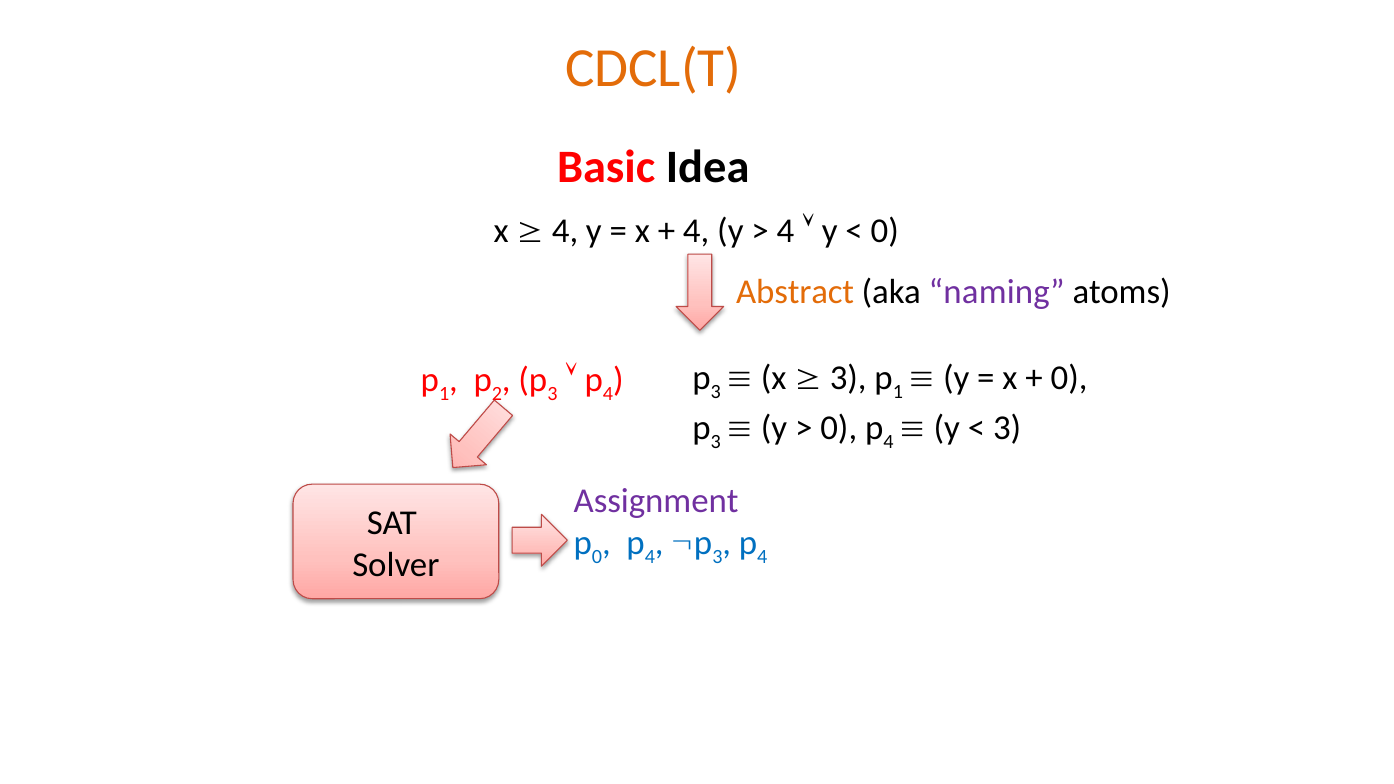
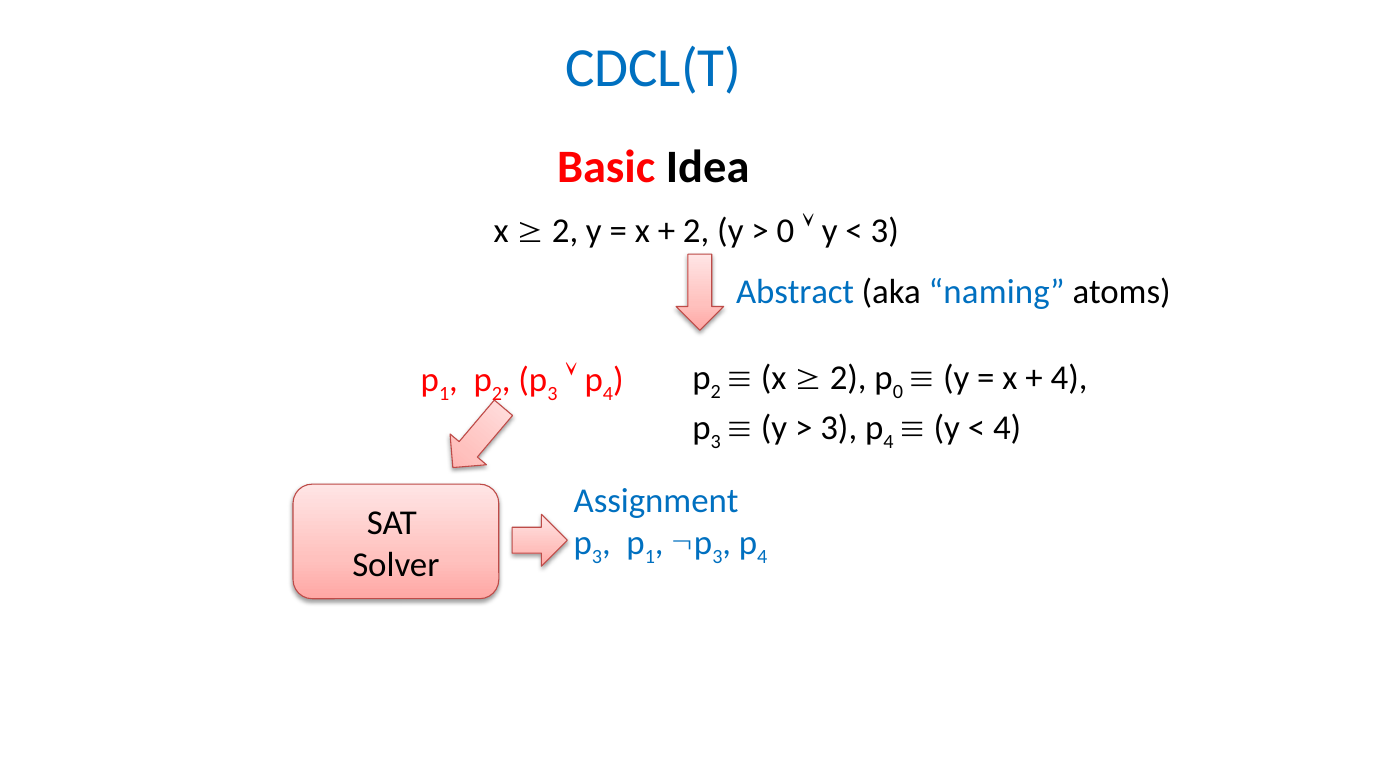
CDCL(T colour: orange -> blue
4 at (565, 231): 4 -> 2
4 at (696, 231): 4 -> 2
4 at (785, 231): 4 -> 0
0 at (885, 231): 0 -> 3
Abstract colour: orange -> blue
naming colour: purple -> blue
3 at (716, 392): 3 -> 2
3 at (848, 378): 3 -> 2
1 at (898, 392): 1 -> 0
0 at (1069, 378): 0 -> 4
0 at (839, 428): 0 -> 3
3 at (1007, 428): 3 -> 4
Assignment colour: purple -> blue
0 at (597, 557): 0 -> 3
4 at (650, 557): 4 -> 1
